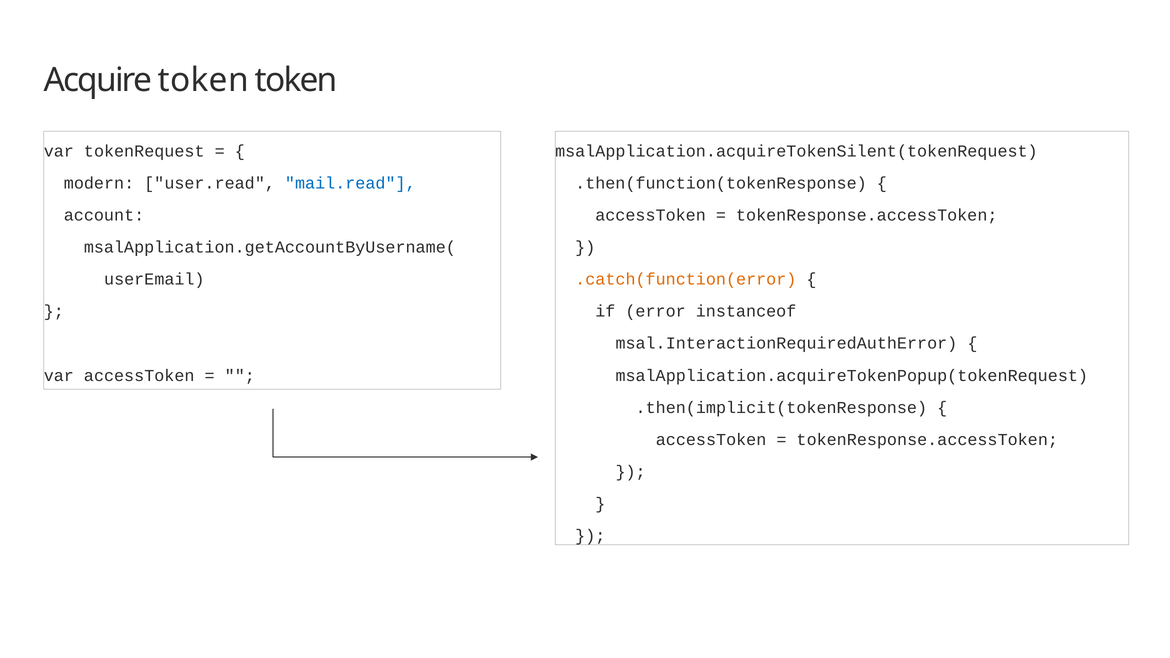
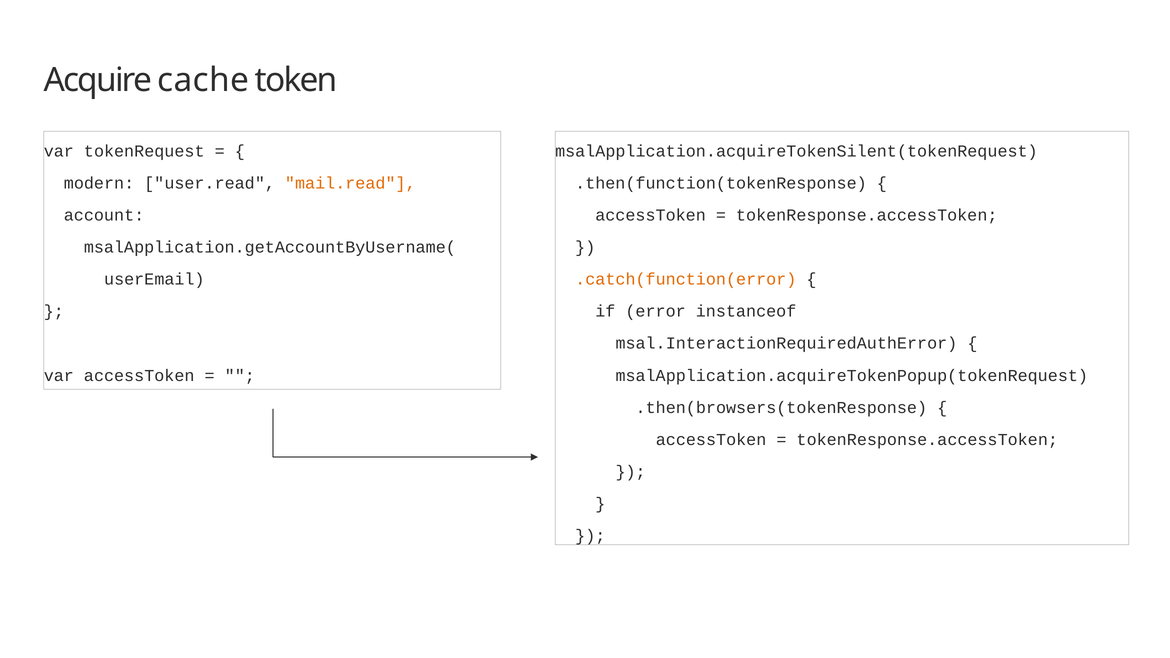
Acquire token: token -> cache
mail.read colour: blue -> orange
.then(implicit(tokenResponse: .then(implicit(tokenResponse -> .then(browsers(tokenResponse
